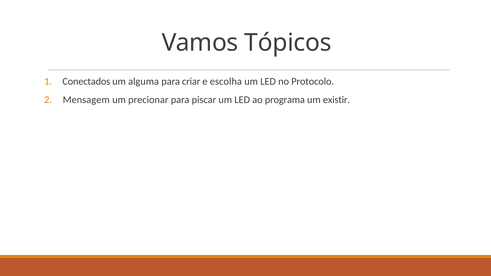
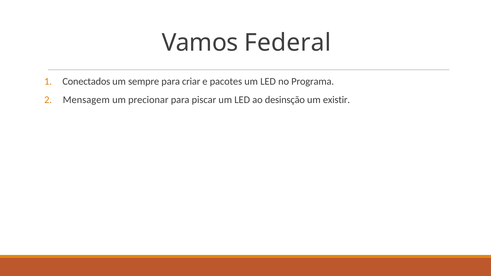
Tópicos: Tópicos -> Federal
alguma: alguma -> sempre
escolha: escolha -> pacotes
Protocolo: Protocolo -> Programa
programa: programa -> desinsção
